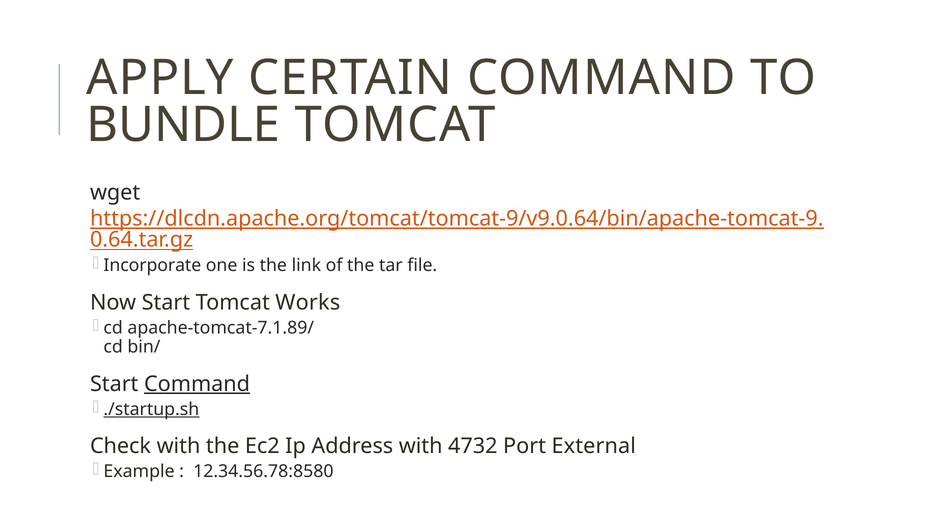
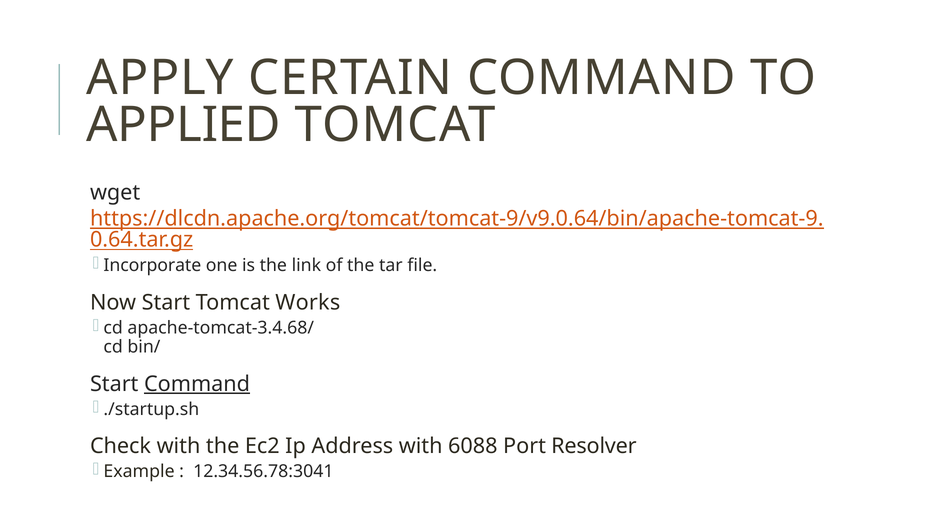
BUNDLE: BUNDLE -> APPLIED
apache-tomcat-7.1.89/: apache-tomcat-7.1.89/ -> apache-tomcat-3.4.68/
./startup.sh underline: present -> none
4732: 4732 -> 6088
External: External -> Resolver
12.34.56.78:8580: 12.34.56.78:8580 -> 12.34.56.78:3041
